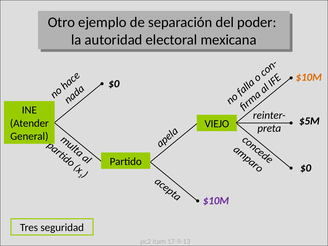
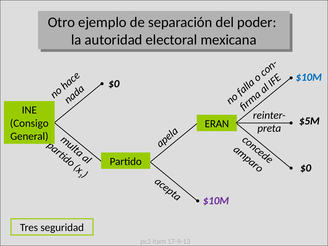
$10M at (309, 77) colour: orange -> blue
Atender: Atender -> Consigo
VIEJO: VIEJO -> ERAN
